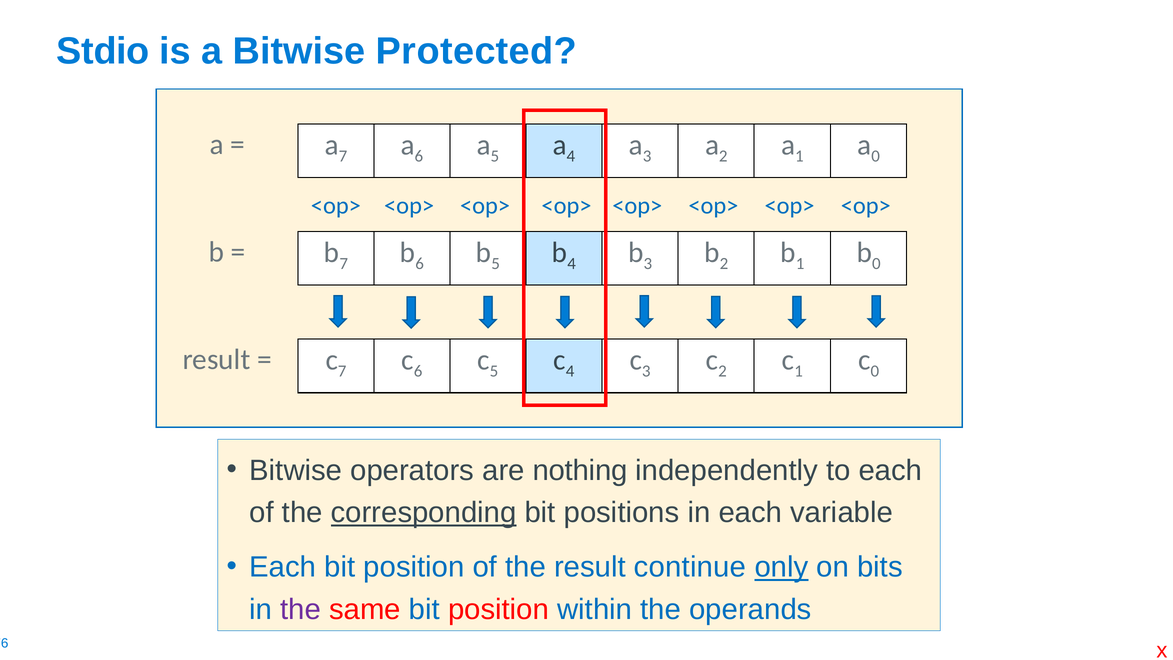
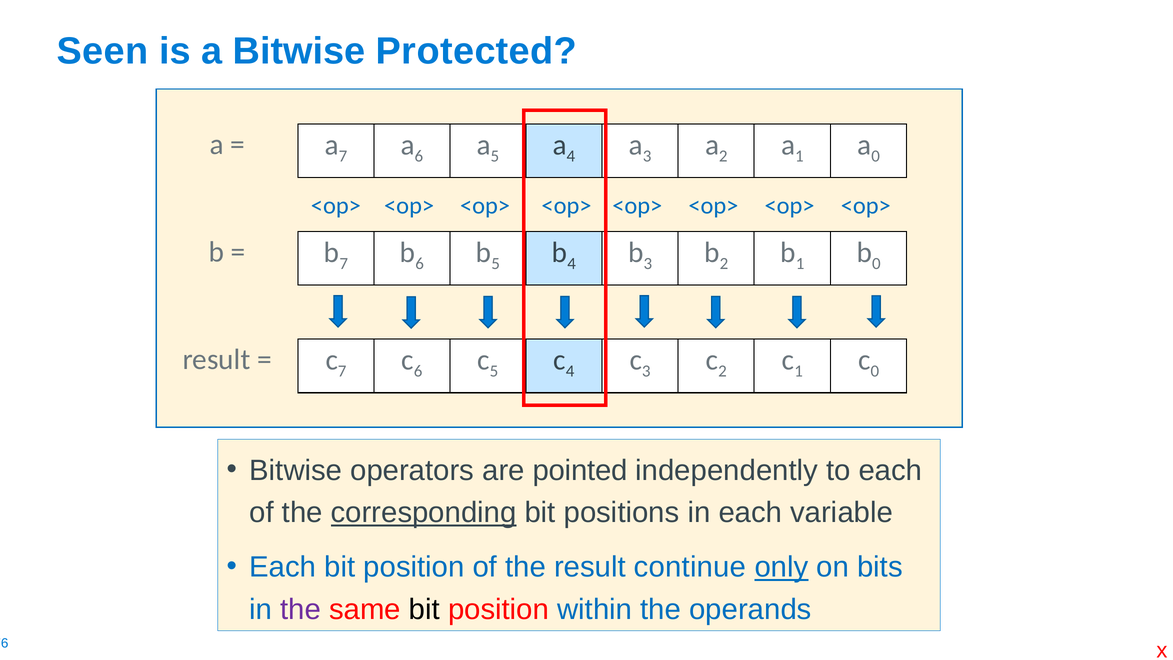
Stdio: Stdio -> Seen
nothing: nothing -> pointed
bit at (424, 609) colour: blue -> black
